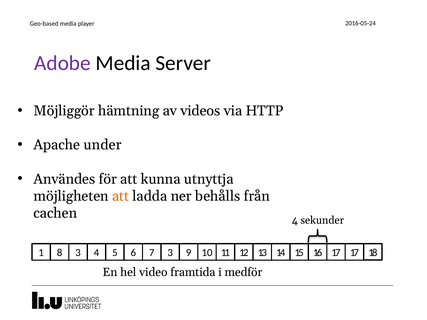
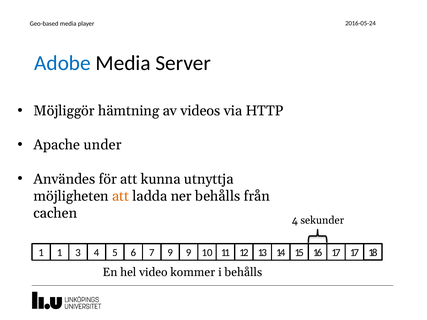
Adobe colour: purple -> blue
1 8: 8 -> 1
7 3: 3 -> 9
framtida: framtida -> kommer
i medför: medför -> behålls
